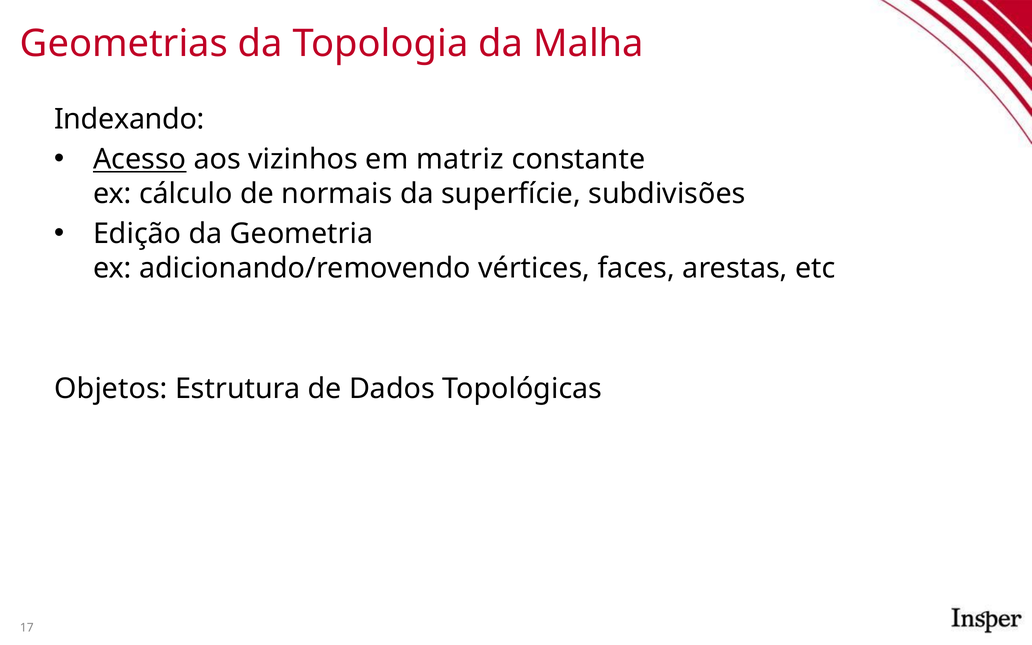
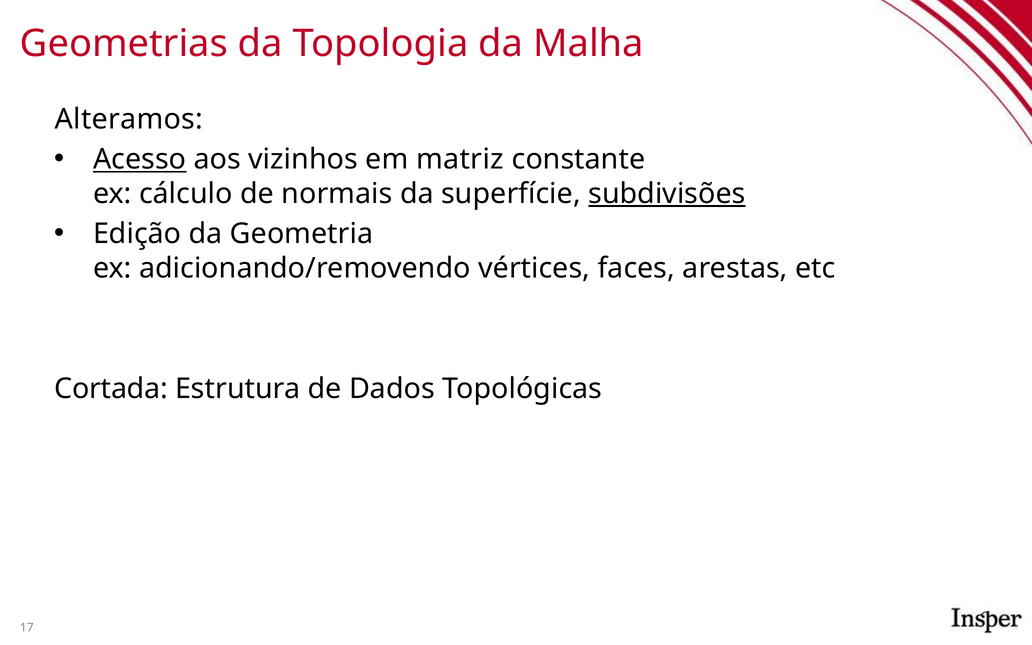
Indexando: Indexando -> Alteramos
subdivisões underline: none -> present
Objetos: Objetos -> Cortada
